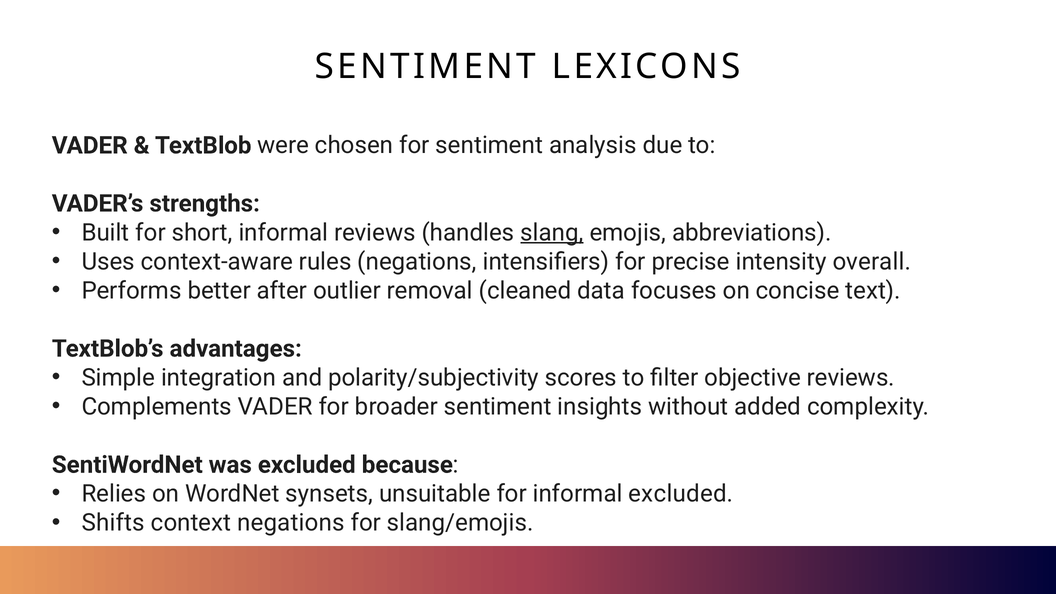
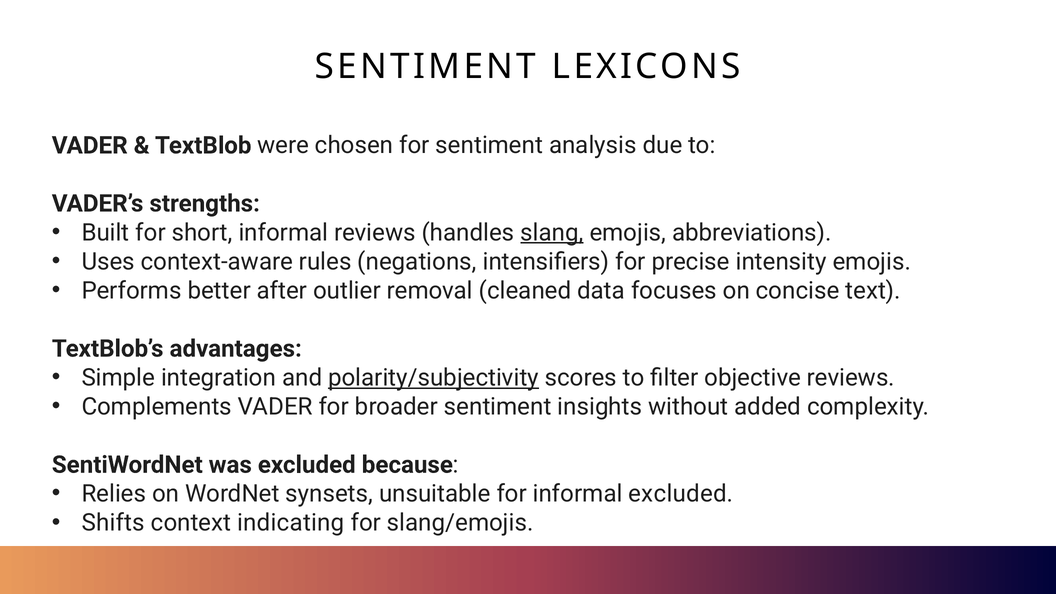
intensity overall: overall -> emojis
polarity/subjectivity underline: none -> present
context negations: negations -> indicating
